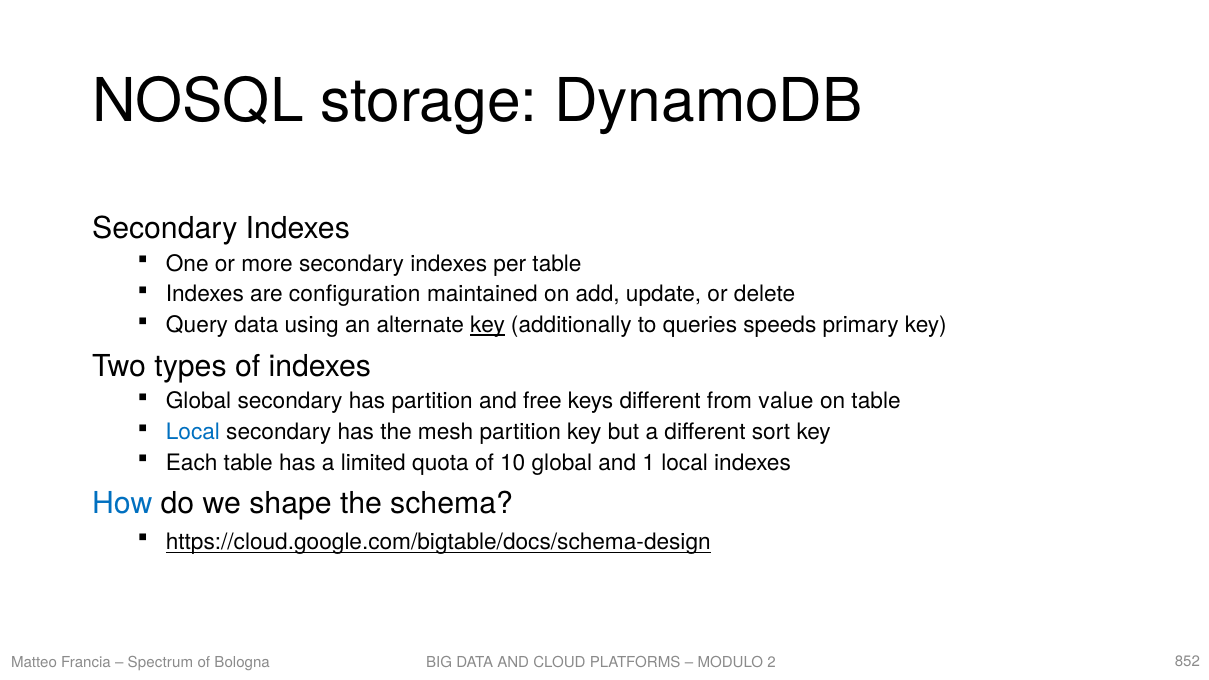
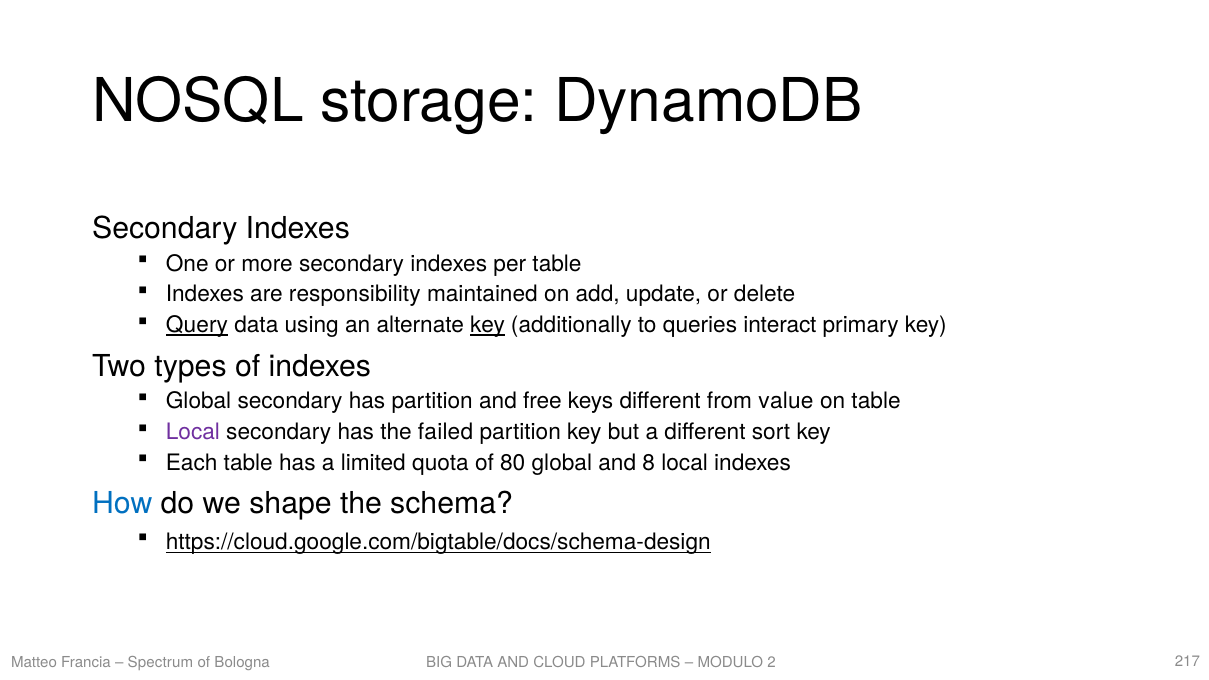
configuration: configuration -> responsibility
Query underline: none -> present
speeds: speeds -> interact
Local at (193, 432) colour: blue -> purple
mesh: mesh -> failed
10: 10 -> 80
1: 1 -> 8
852: 852 -> 217
